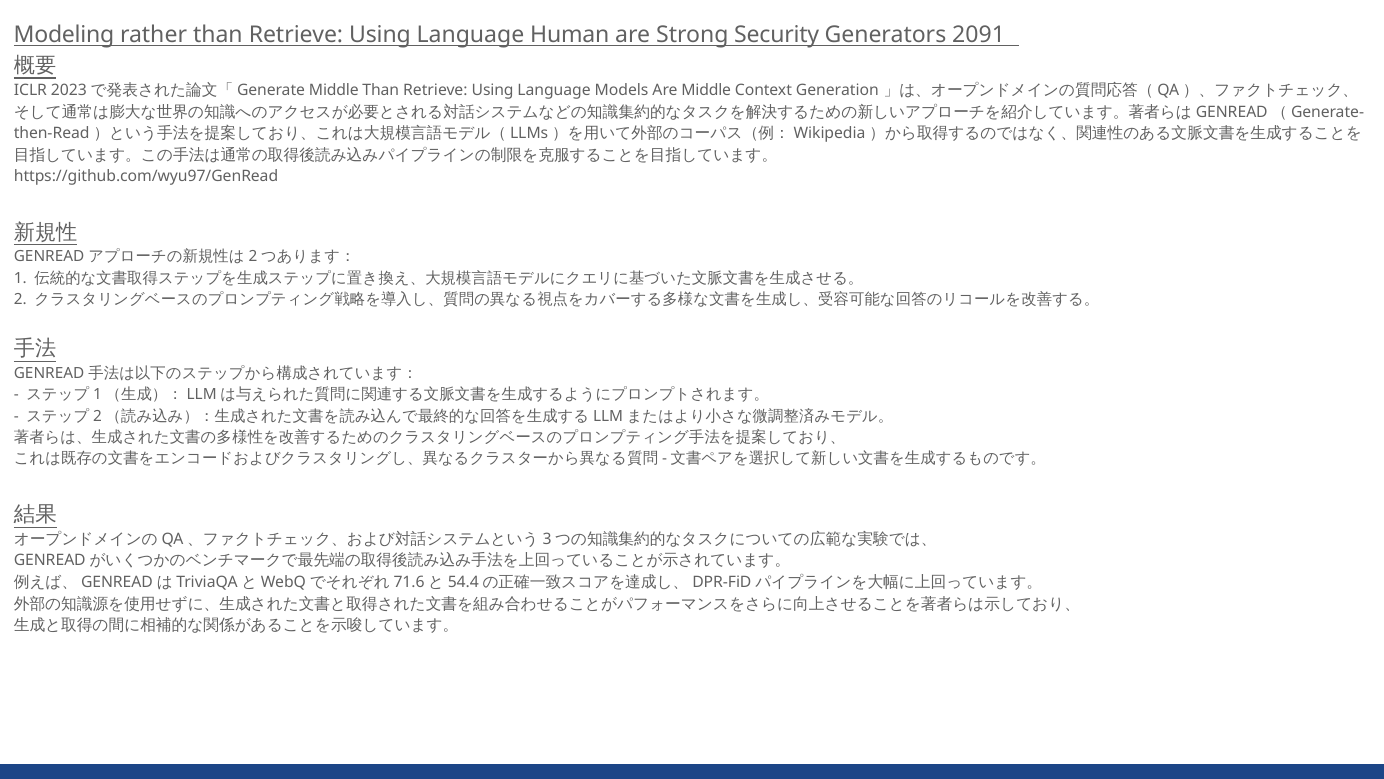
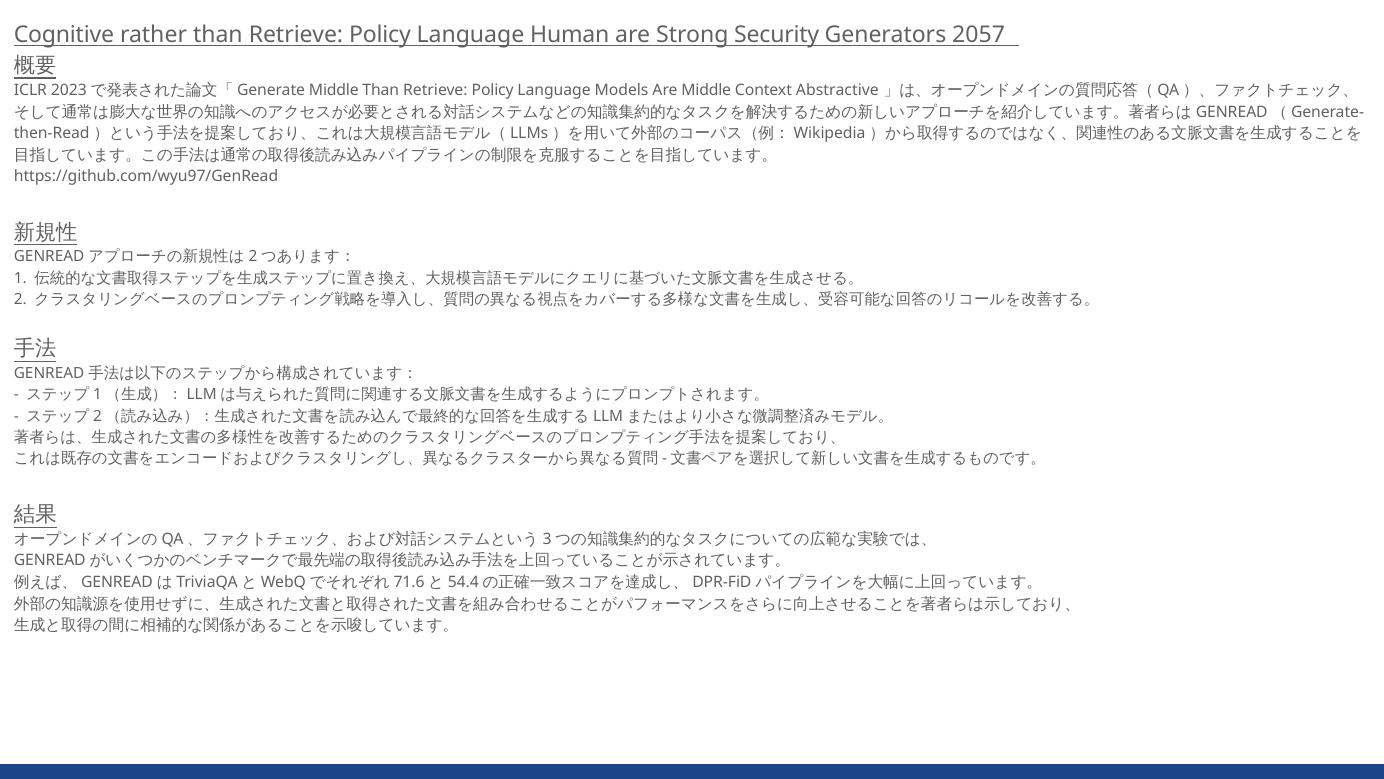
Modeling: Modeling -> Cognitive
rather than Retrieve Using: Using -> Policy
2091: 2091 -> 2057
Using at (493, 90): Using -> Policy
Generation: Generation -> Abstractive
